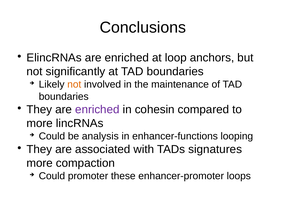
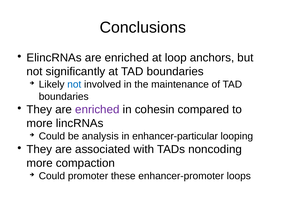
not at (74, 85) colour: orange -> blue
enhancer-functions: enhancer-functions -> enhancer-particular
signatures: signatures -> noncoding
